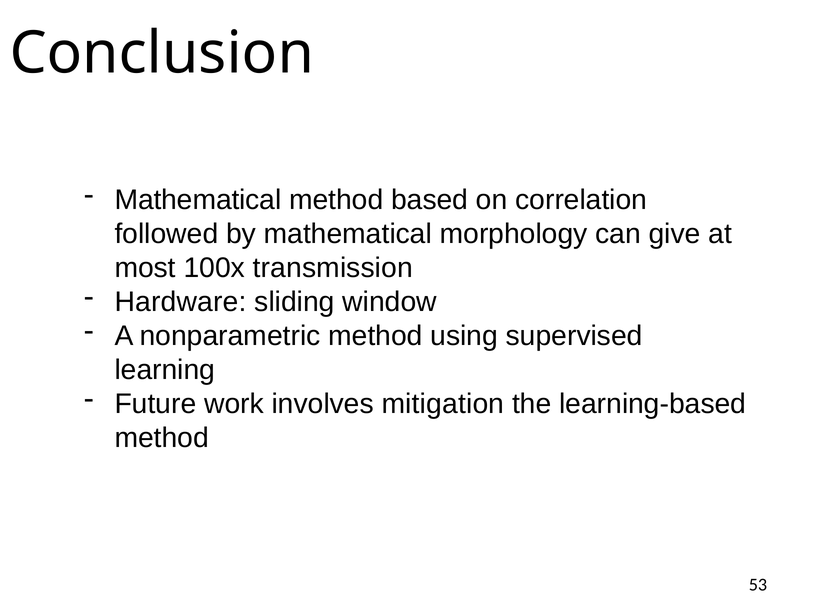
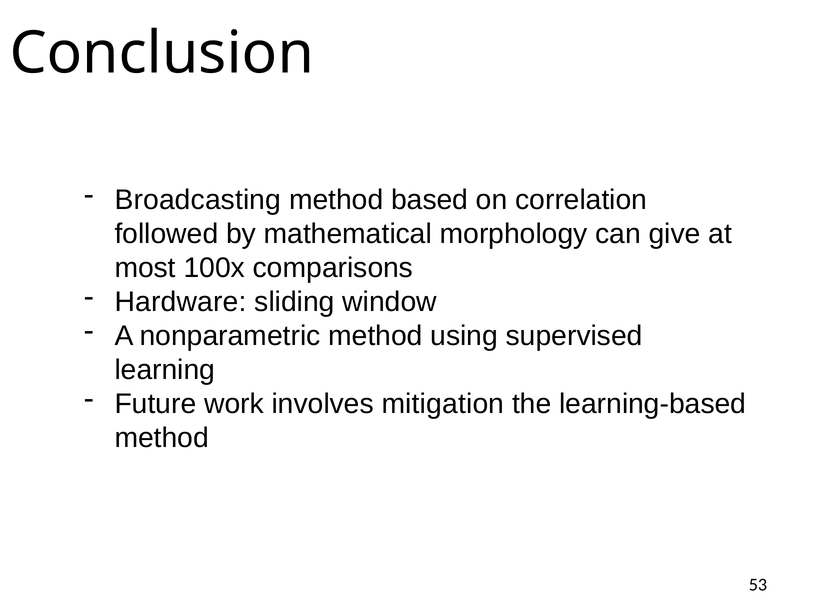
Mathematical at (198, 200): Mathematical -> Broadcasting
transmission: transmission -> comparisons
